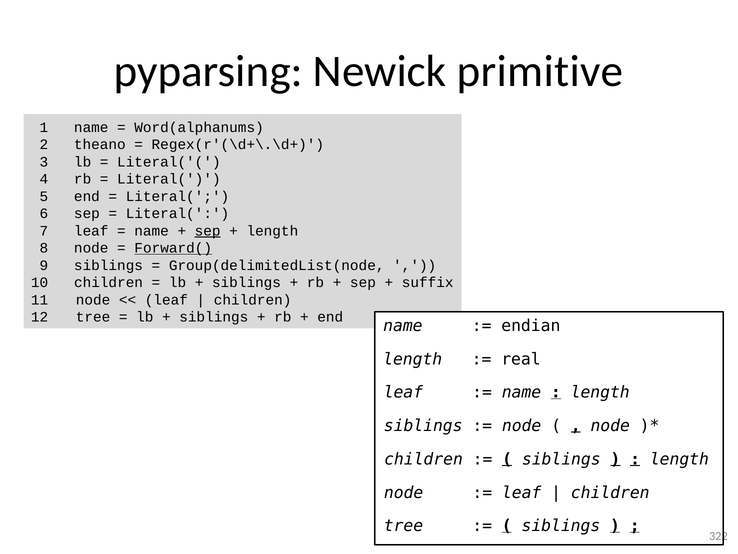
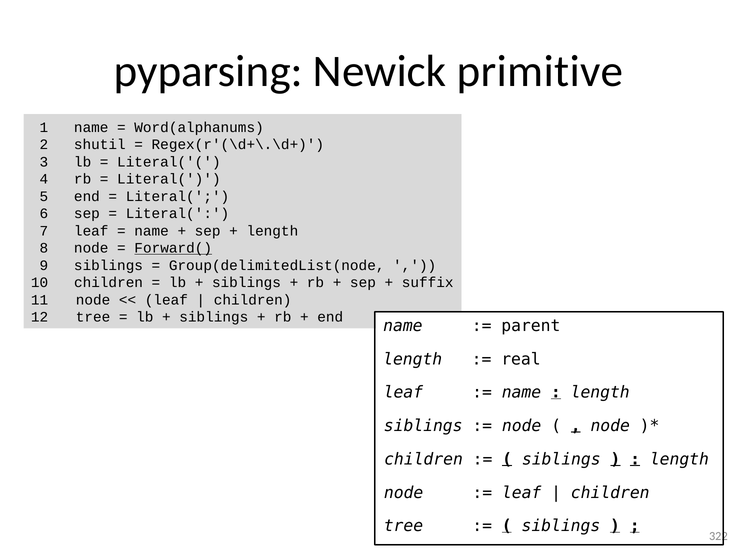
theano: theano -> shutil
sep at (208, 231) underline: present -> none
endian: endian -> parent
